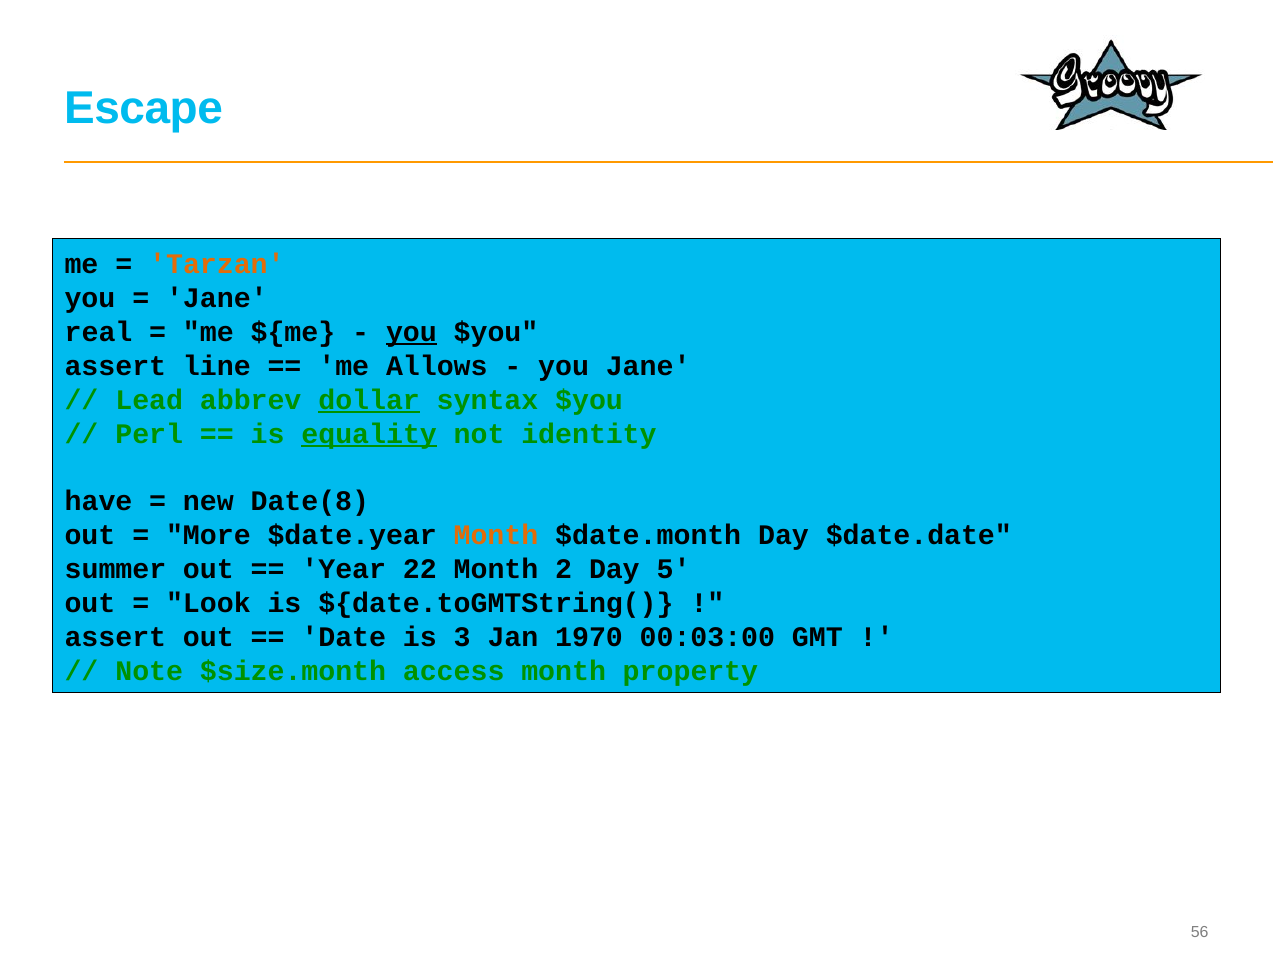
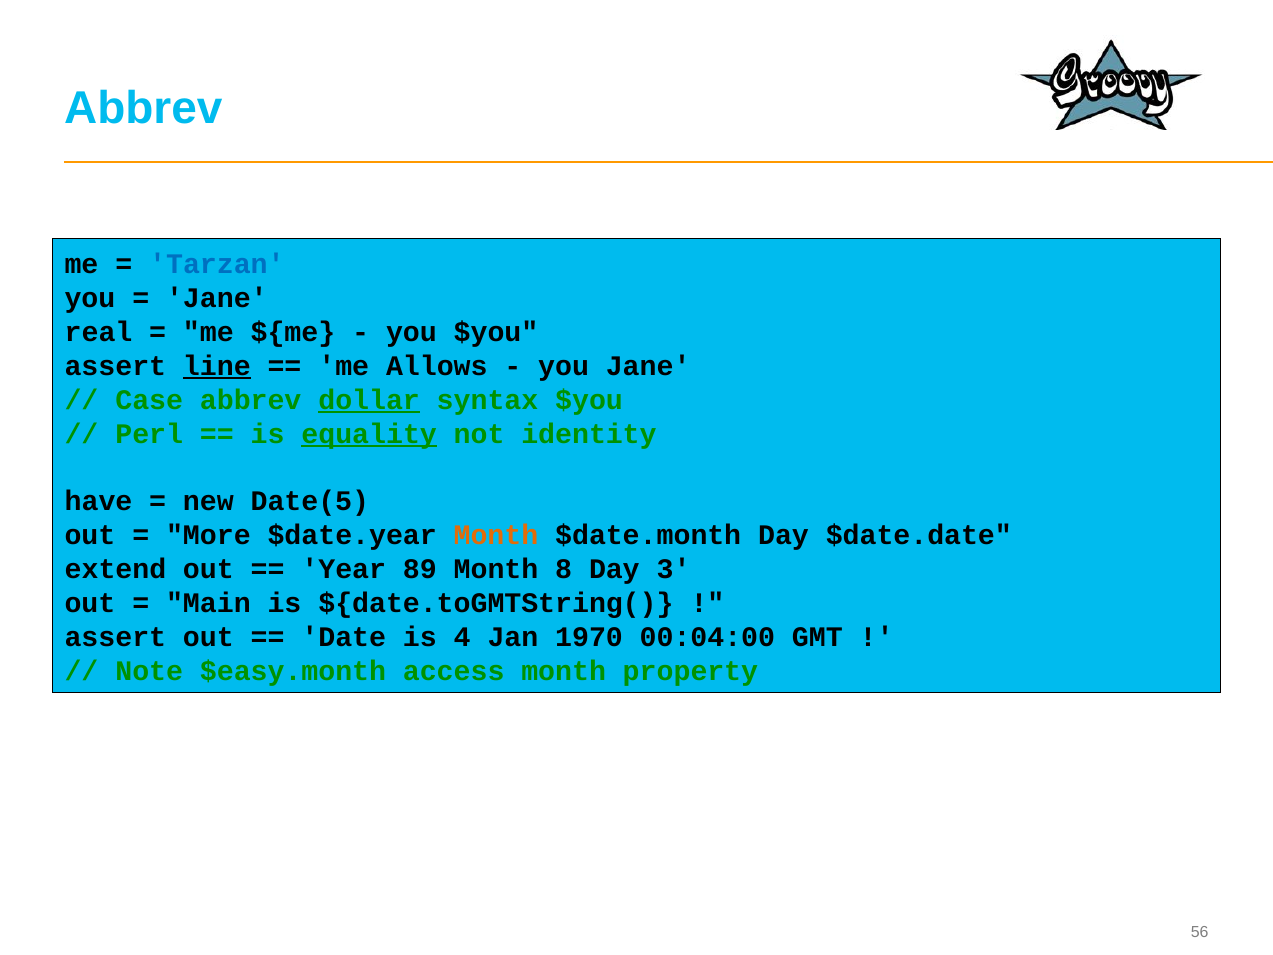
Escape at (144, 109): Escape -> Abbrev
Tarzan colour: orange -> blue
you at (411, 332) underline: present -> none
line underline: none -> present
Lead: Lead -> Case
Date(8: Date(8 -> Date(5
summer: summer -> extend
22: 22 -> 89
2: 2 -> 8
5: 5 -> 3
Look: Look -> Main
3: 3 -> 4
00:03:00: 00:03:00 -> 00:04:00
$size.month: $size.month -> $easy.month
